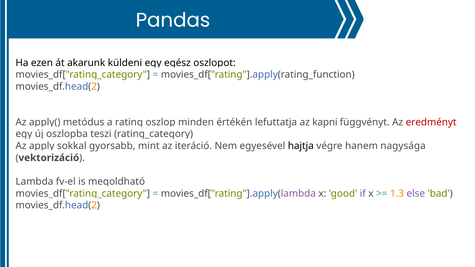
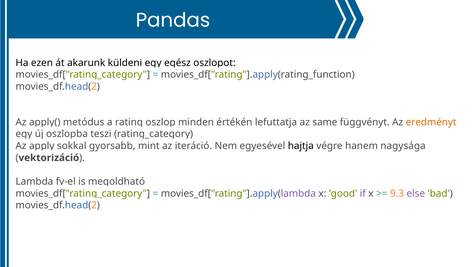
kapni: kapni -> same
eredményt colour: red -> orange
1.3: 1.3 -> 9.3
